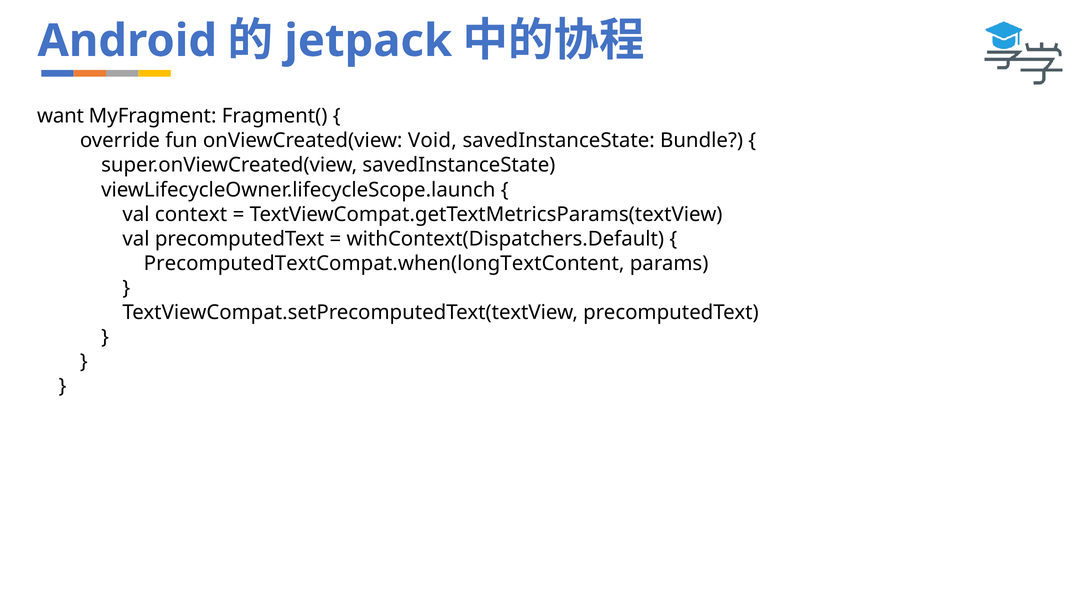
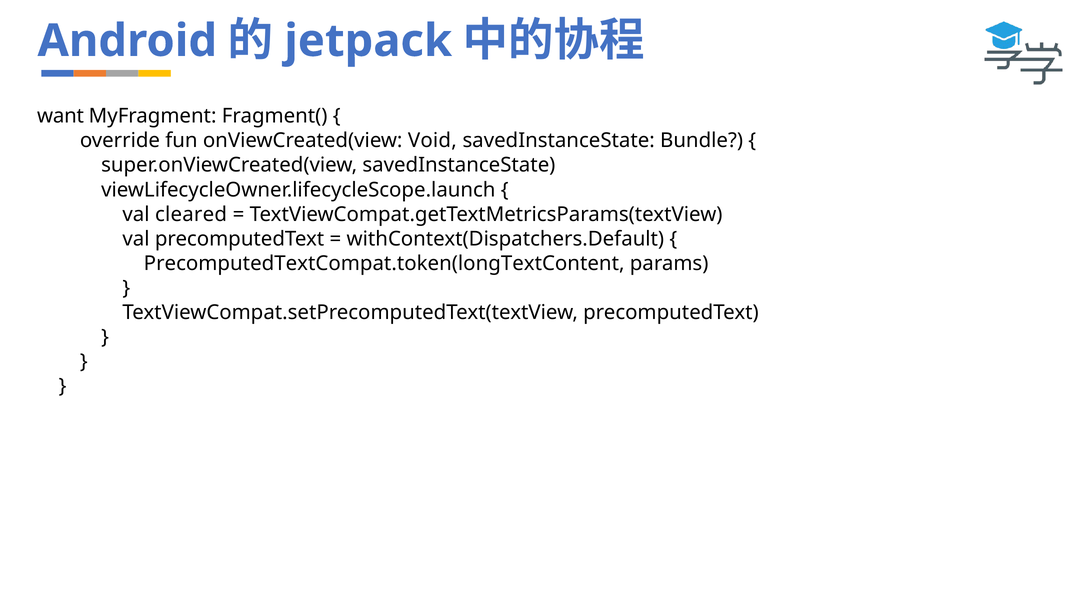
context: context -> cleared
PrecomputedTextCompat.when(longTextContent: PrecomputedTextCompat.when(longTextContent -> PrecomputedTextCompat.token(longTextContent
